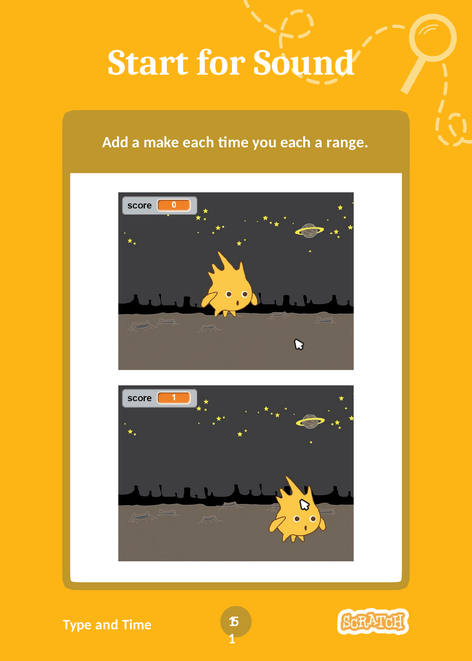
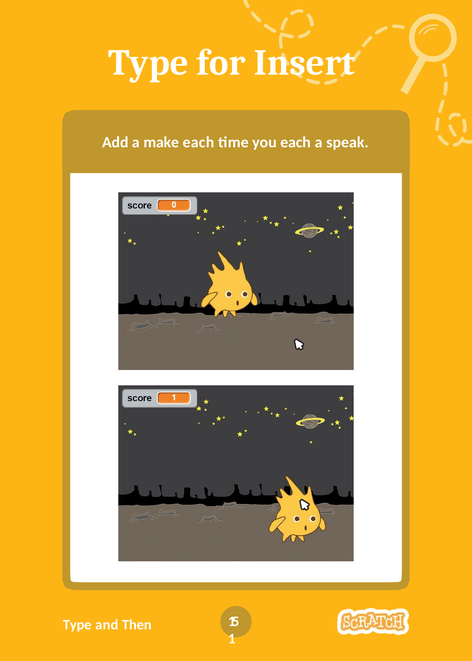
Start at (148, 63): Start -> Type
Sound: Sound -> Insert
range: range -> speak
and Time: Time -> Then
